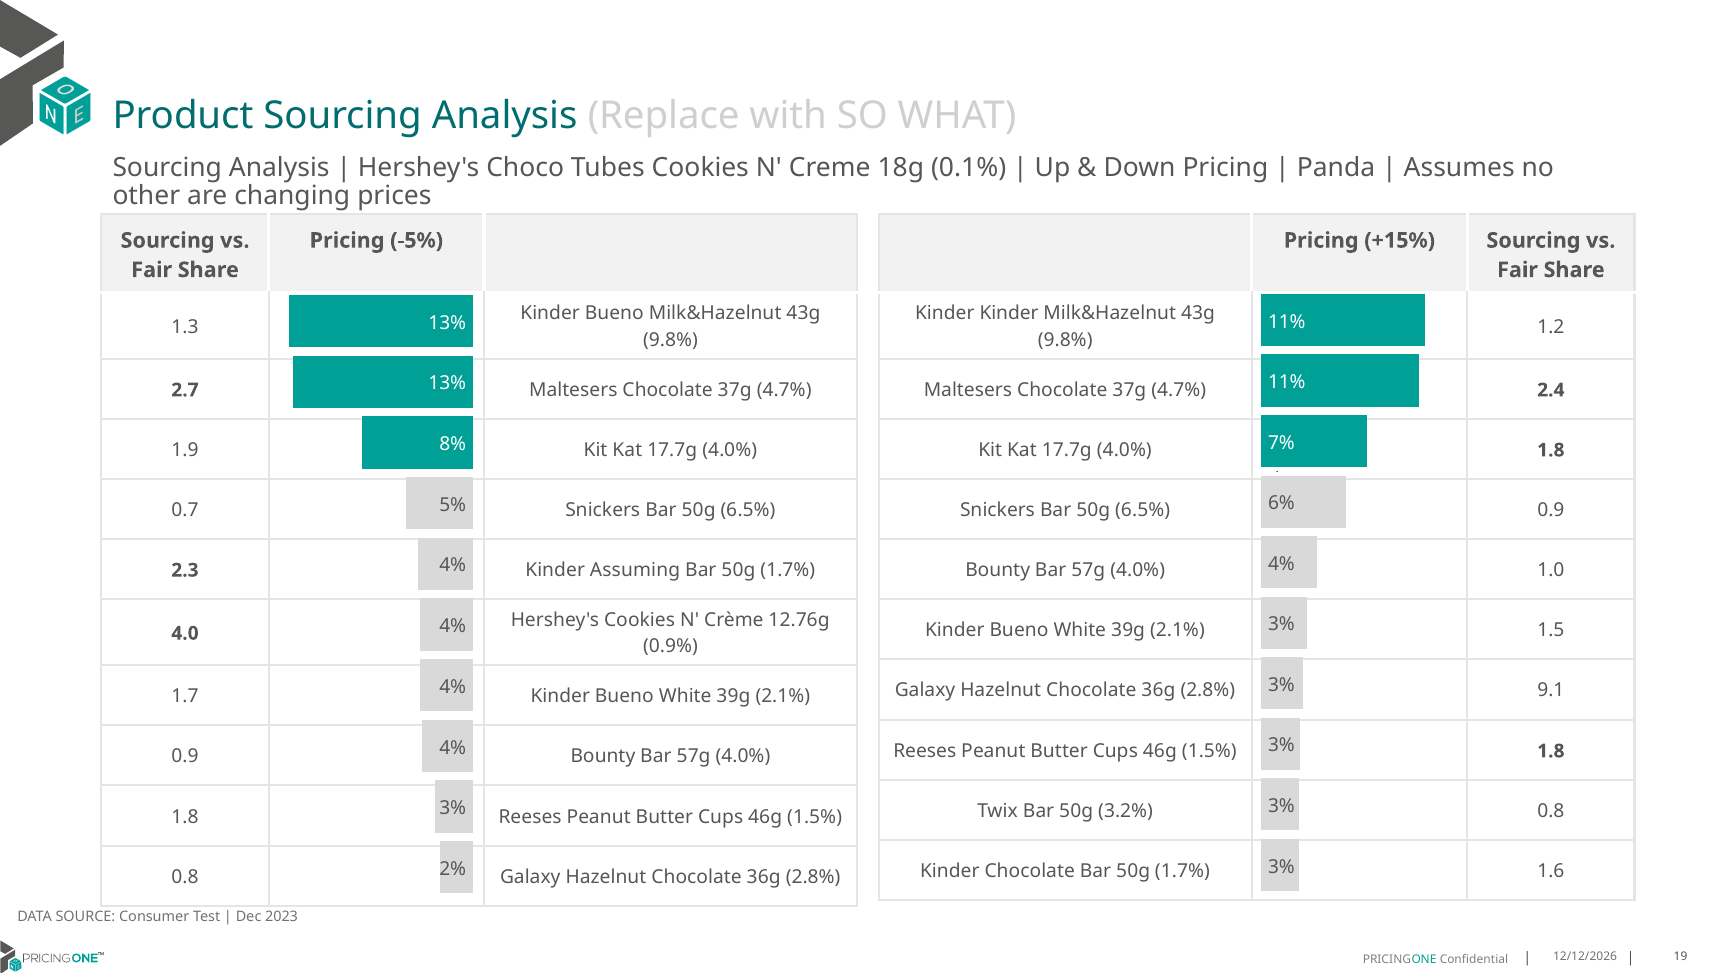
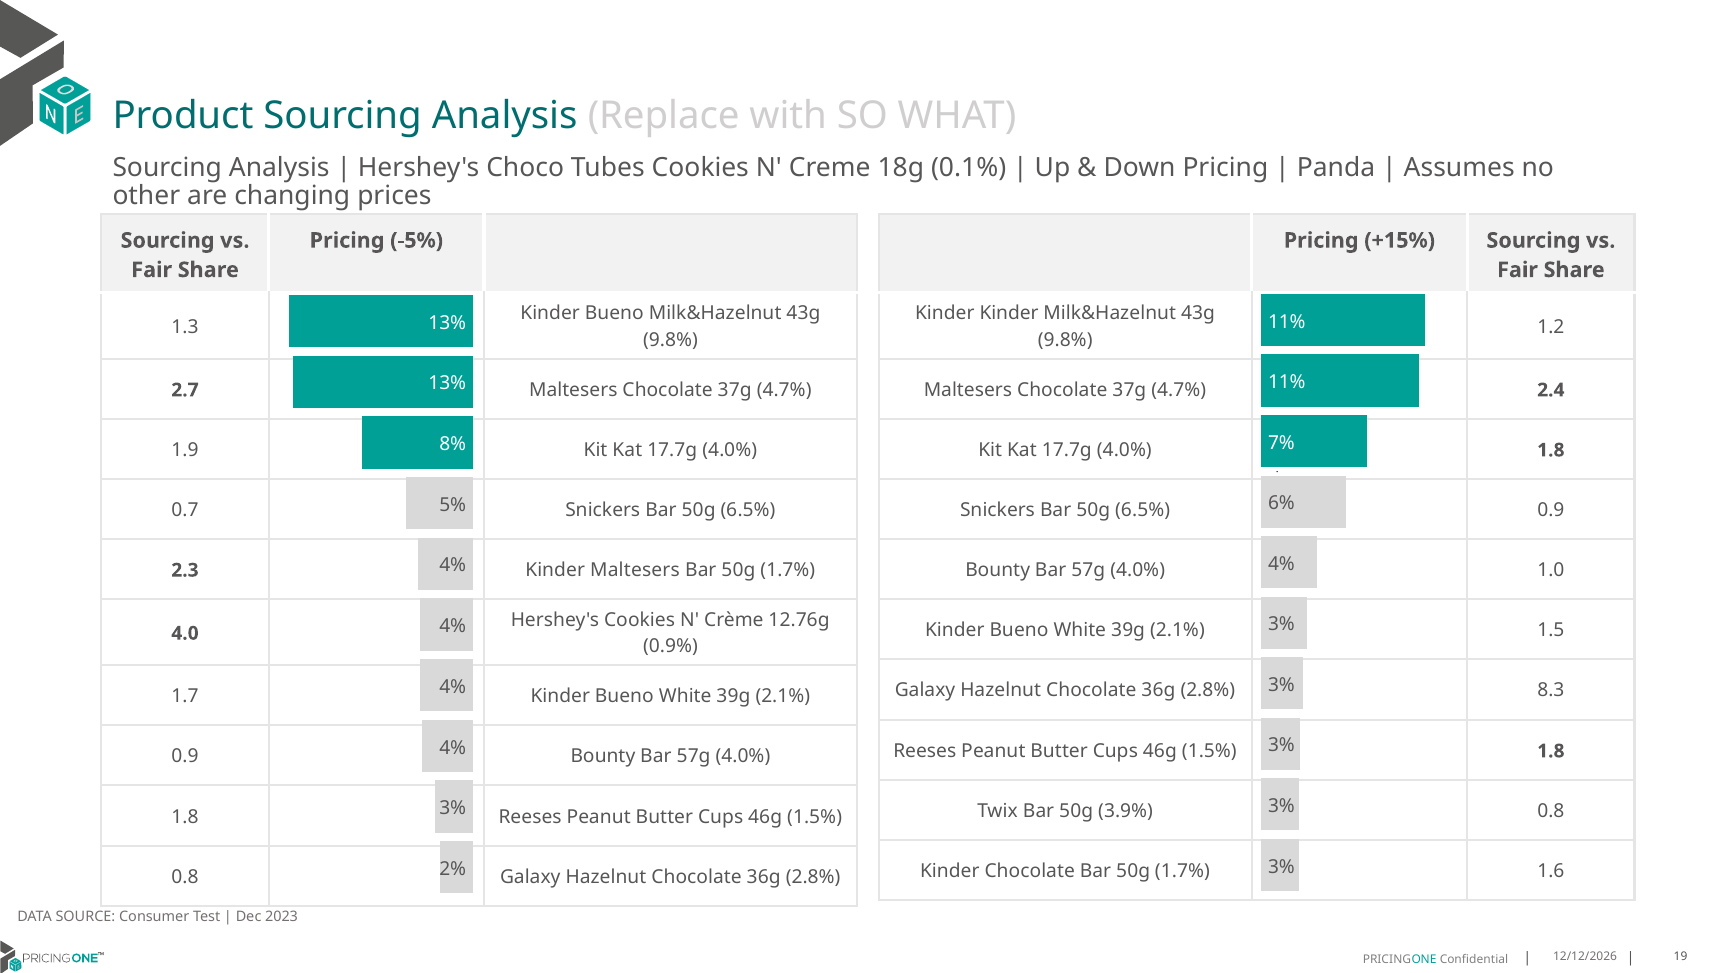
Kinder Assuming: Assuming -> Maltesers
9.1: 9.1 -> 8.3
3.2%: 3.2% -> 3.9%
